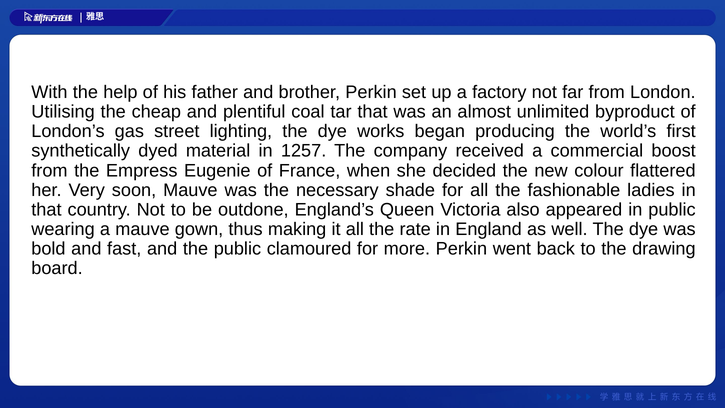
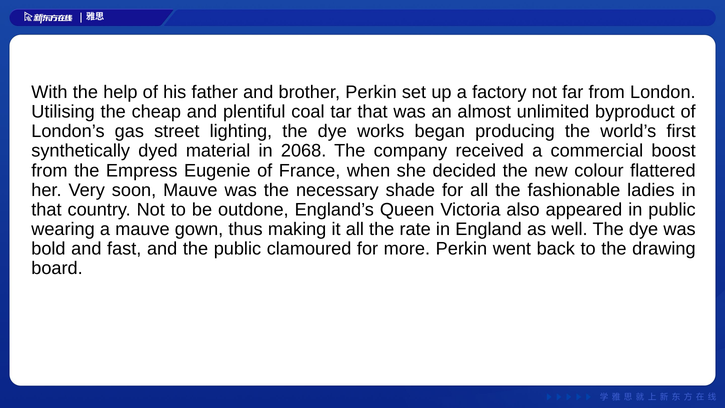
1257: 1257 -> 2068
